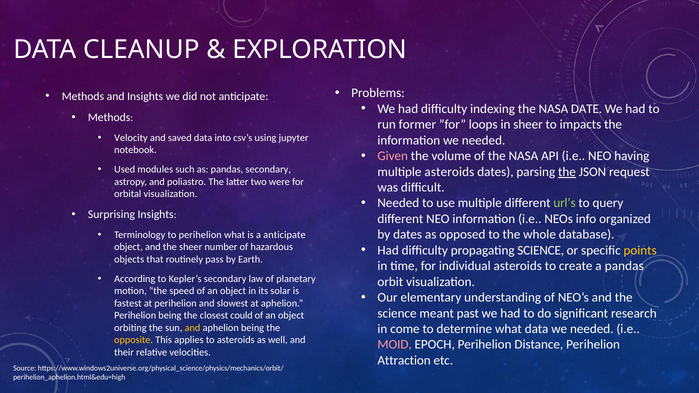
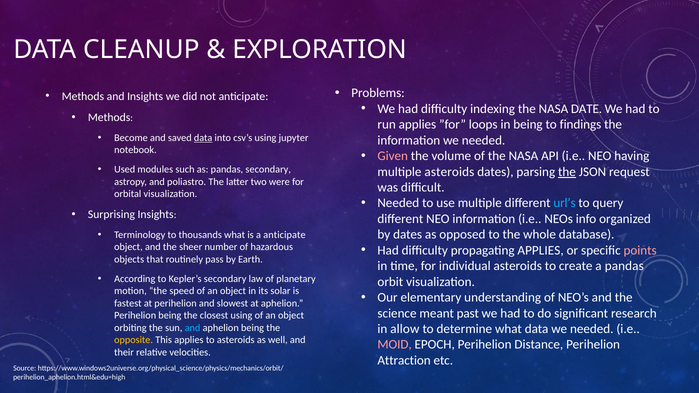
run former: former -> applies
in sheer: sheer -> being
impacts: impacts -> findings
Velocity: Velocity -> Become
data at (203, 138) underline: none -> present
url’s colour: light green -> light blue
to perihelion: perihelion -> thousands
propagating SCIENCE: SCIENCE -> APPLIES
points colour: yellow -> pink
closest could: could -> using
and at (193, 328) colour: yellow -> light blue
come: come -> allow
